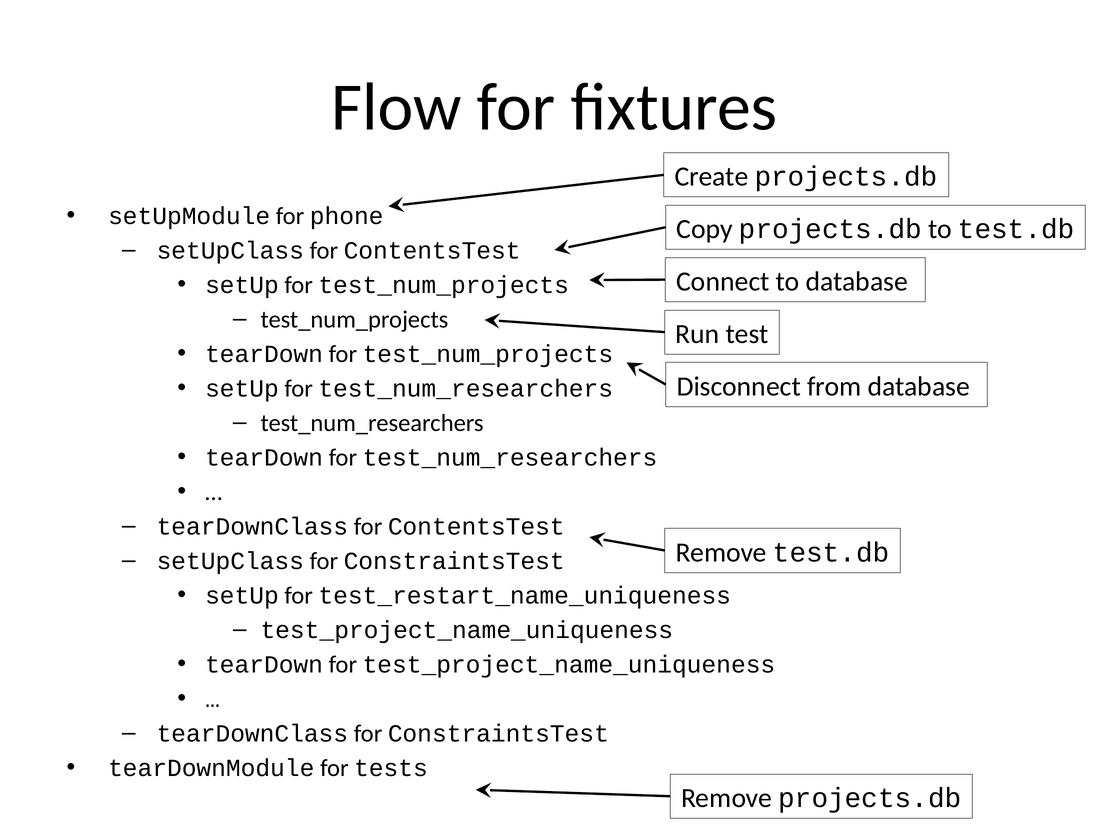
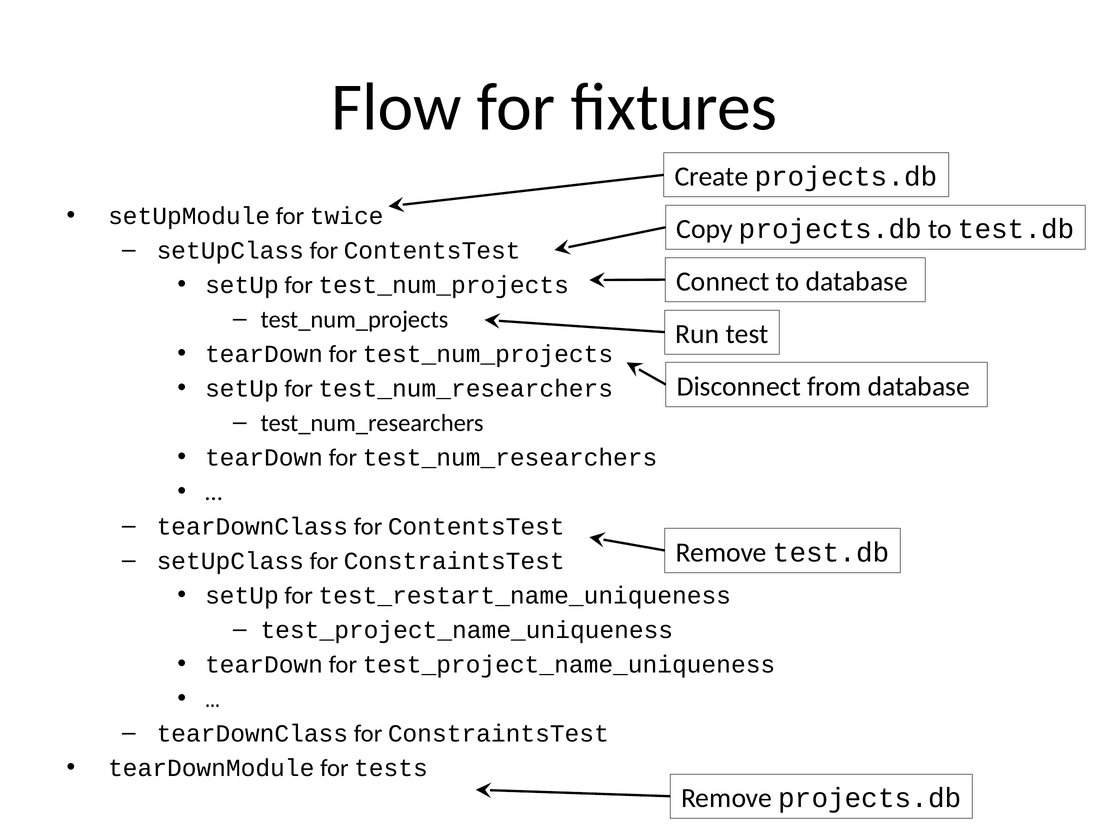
phone: phone -> twice
